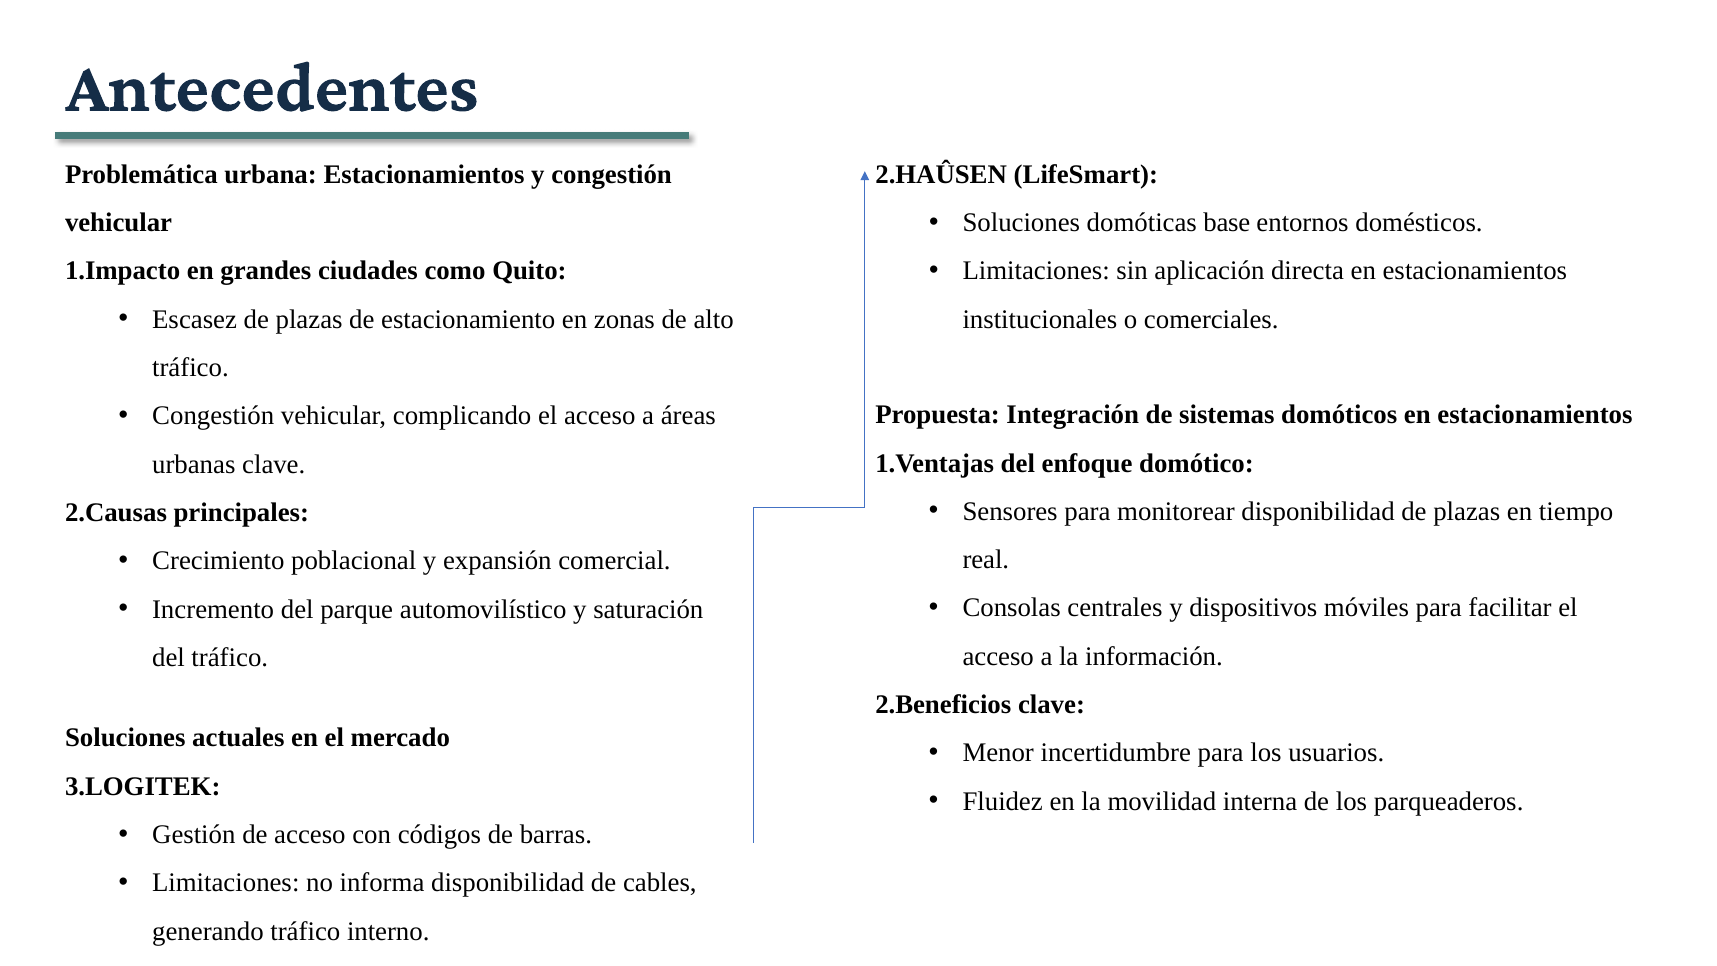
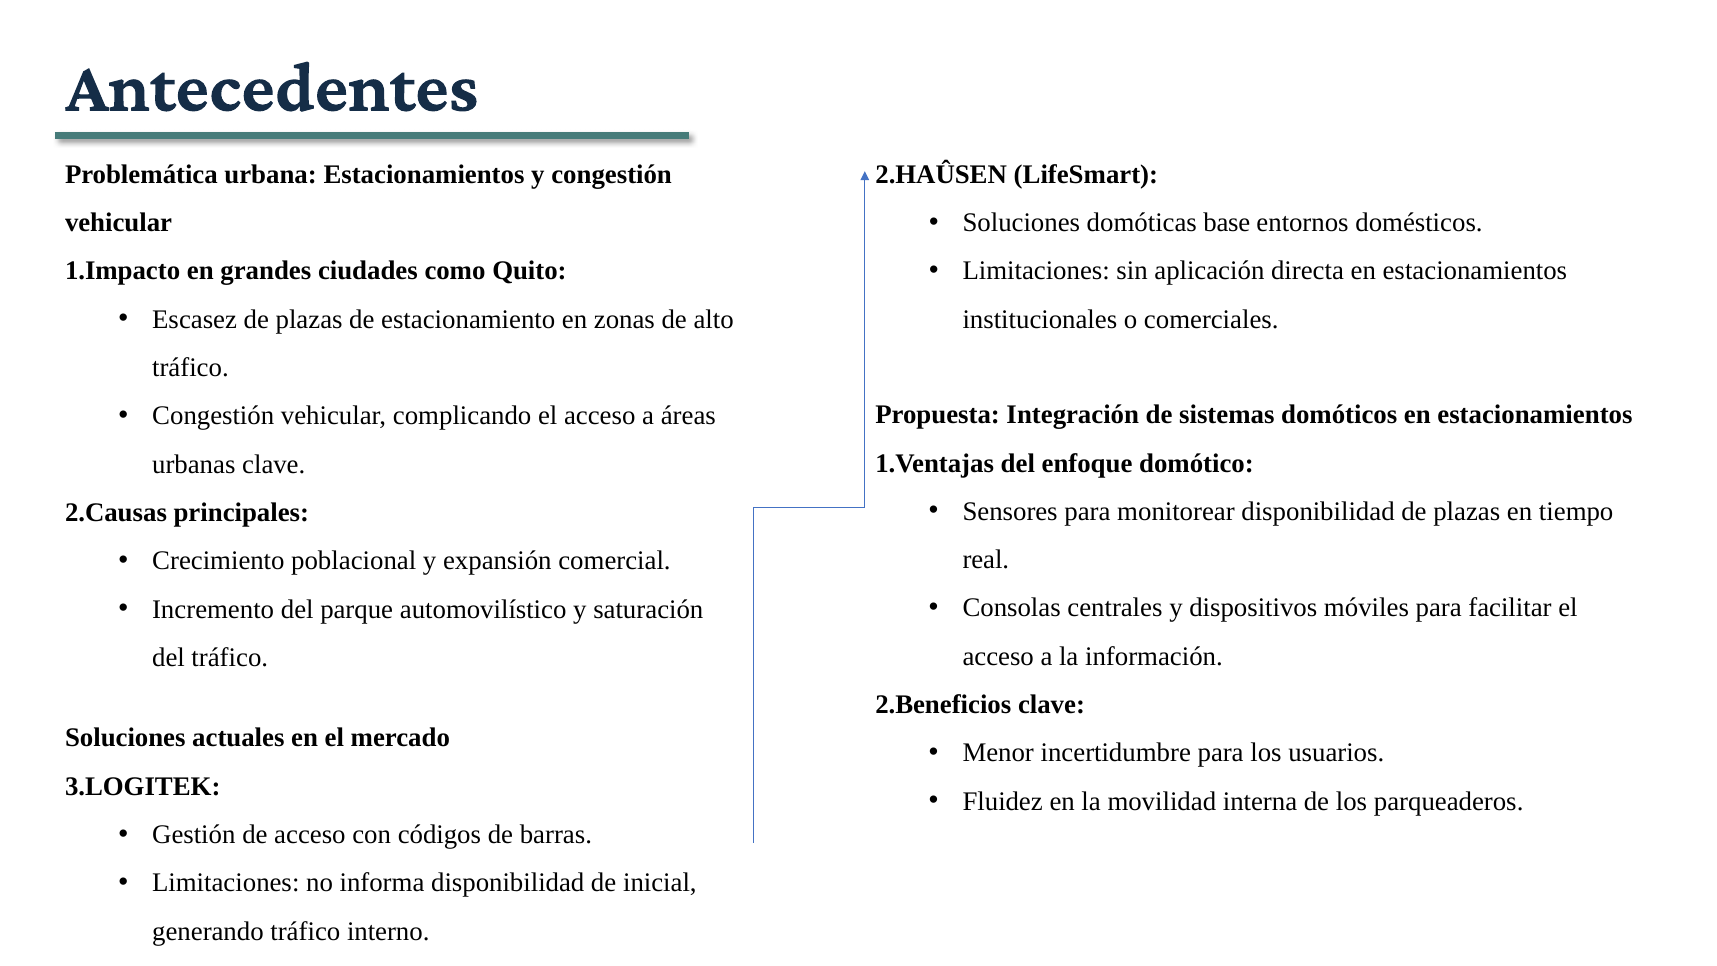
cables: cables -> inicial
